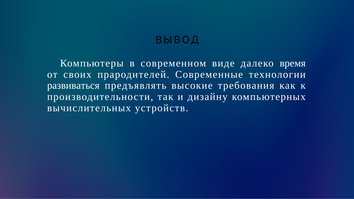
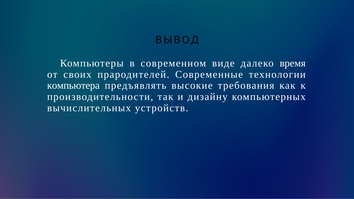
развиваться: развиваться -> компьютера
